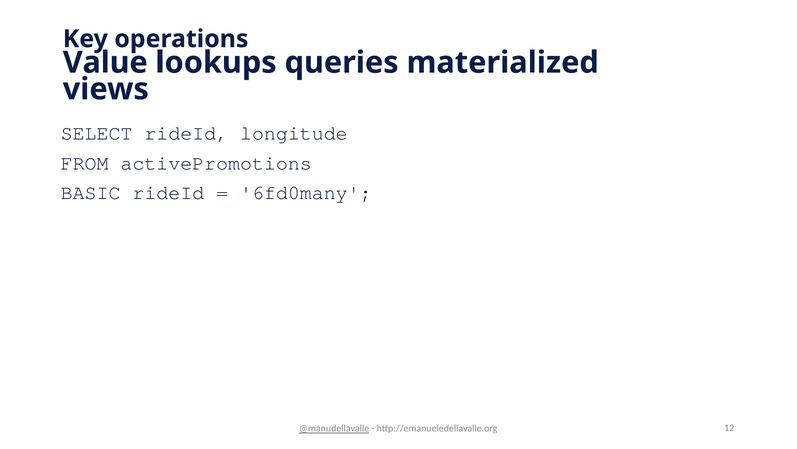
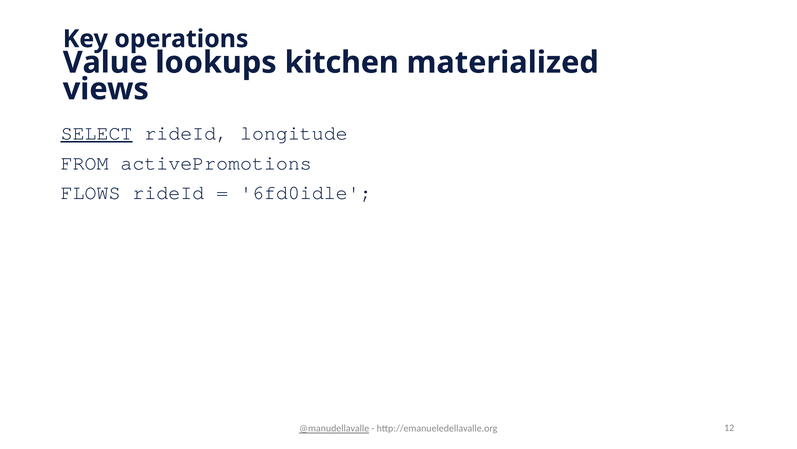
queries: queries -> kitchen
SELECT underline: none -> present
BASIC: BASIC -> FLOWS
6fd0many: 6fd0many -> 6fd0idle
